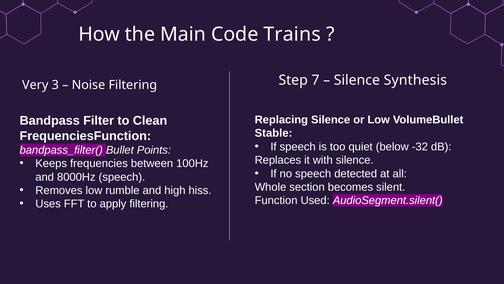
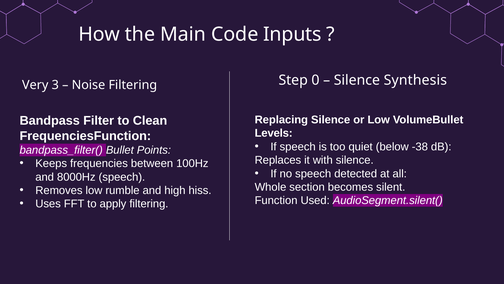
Trains: Trains -> Inputs
7: 7 -> 0
Stable: Stable -> Levels
-32: -32 -> -38
